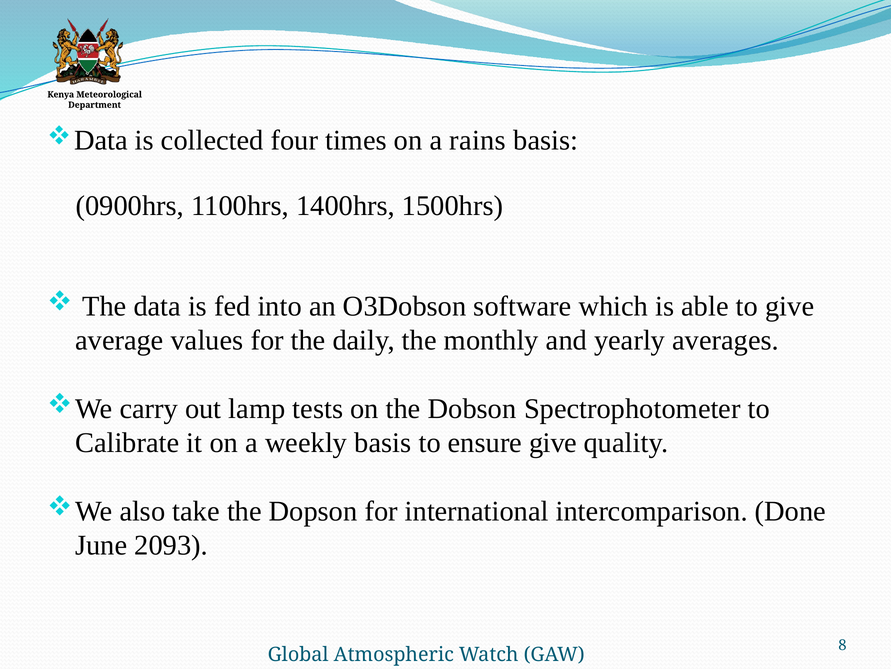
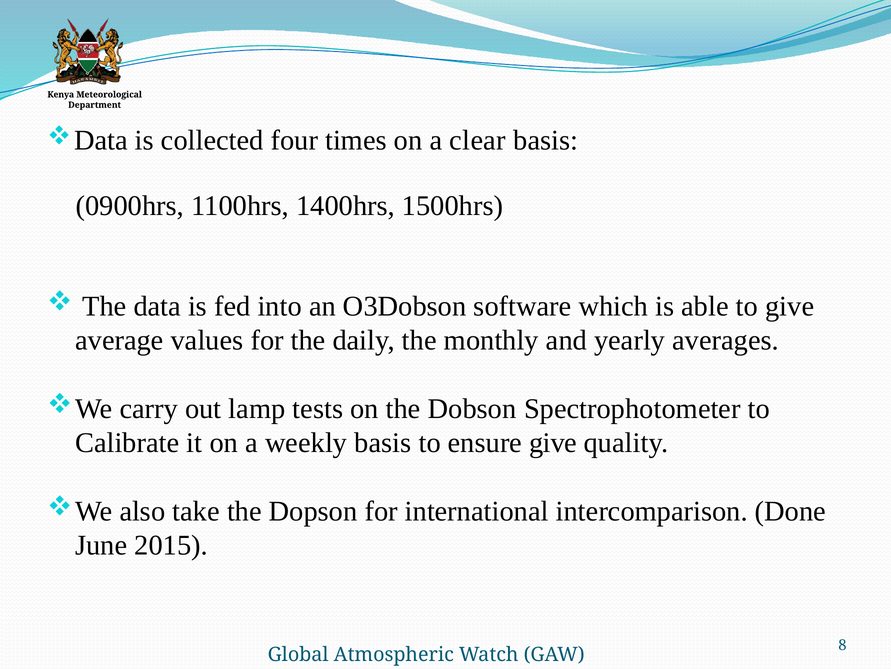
rains: rains -> clear
2093: 2093 -> 2015
